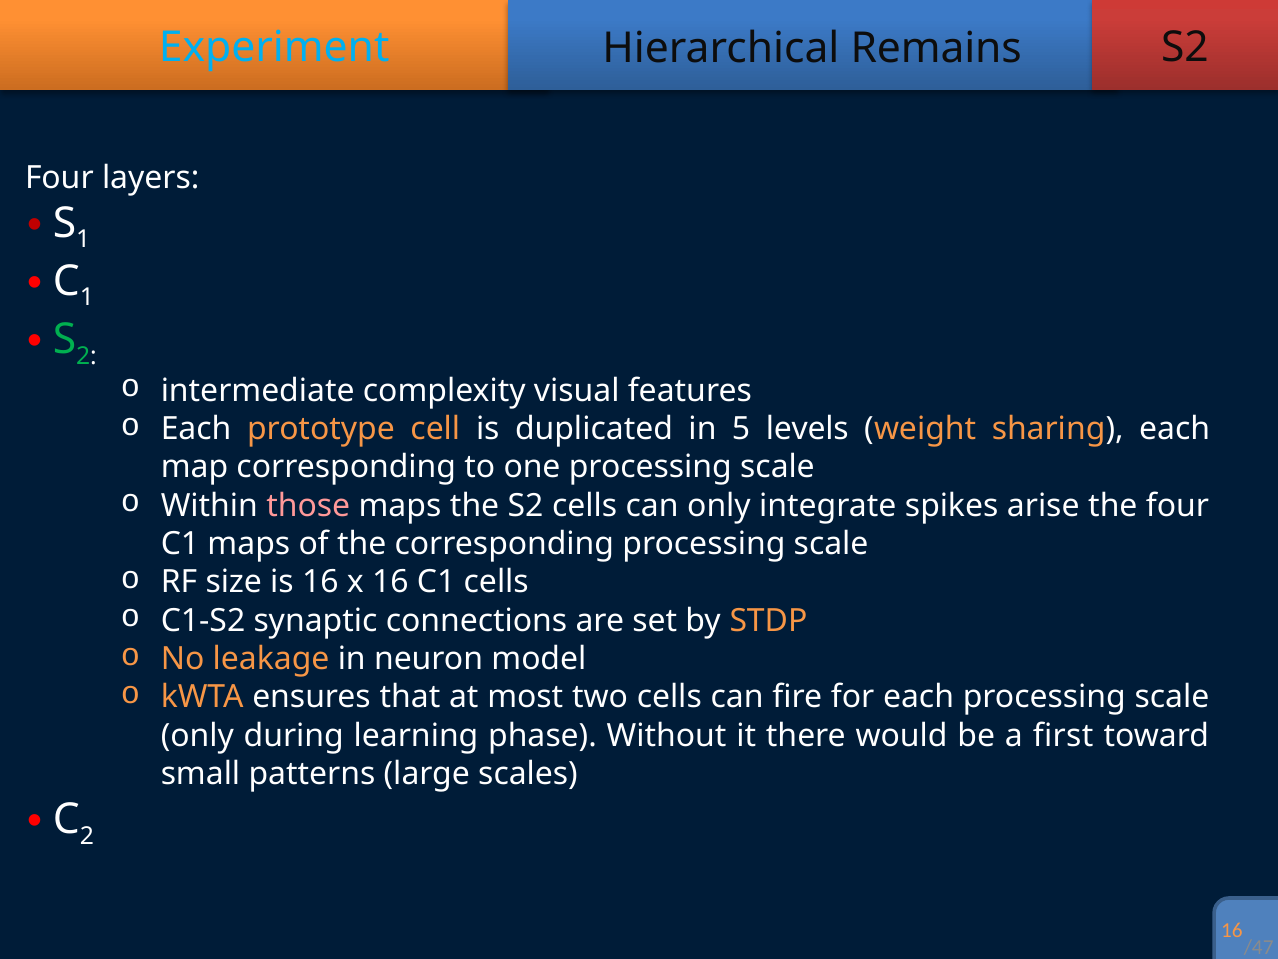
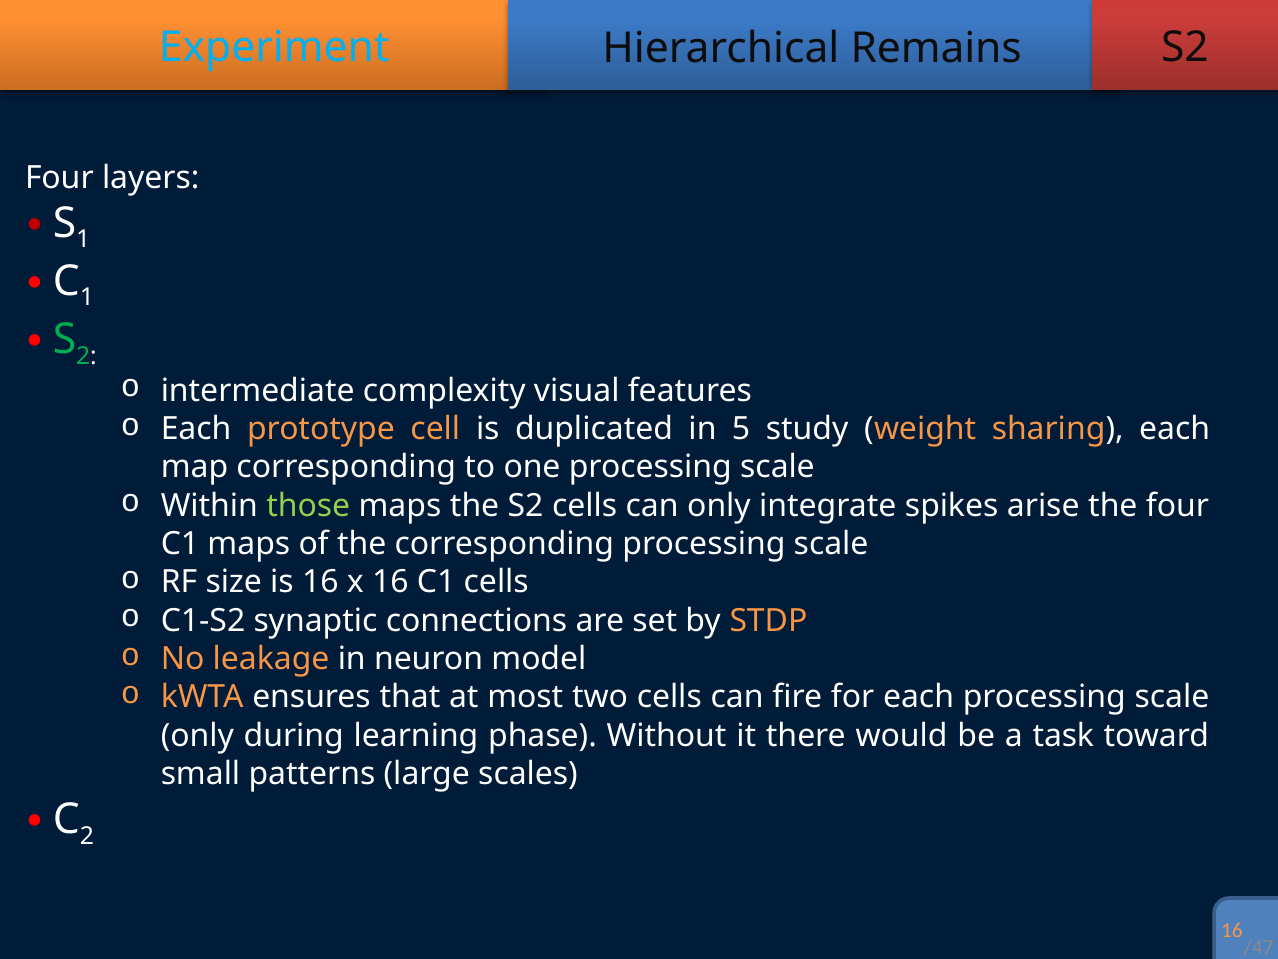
levels: levels -> study
those colour: pink -> light green
first: first -> task
